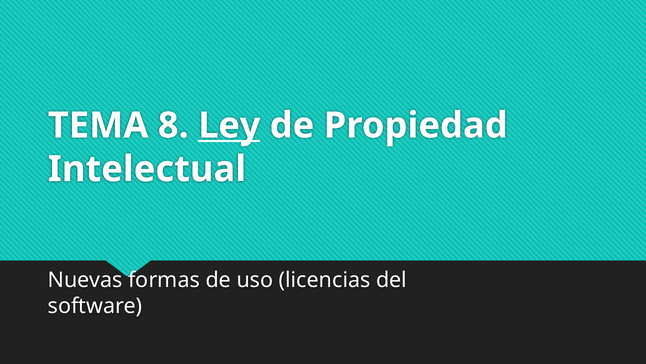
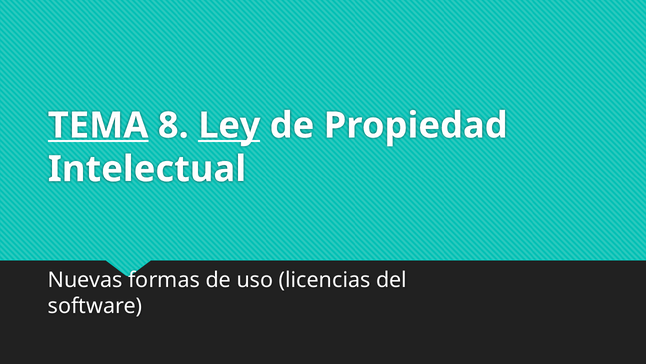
TEMA underline: none -> present
